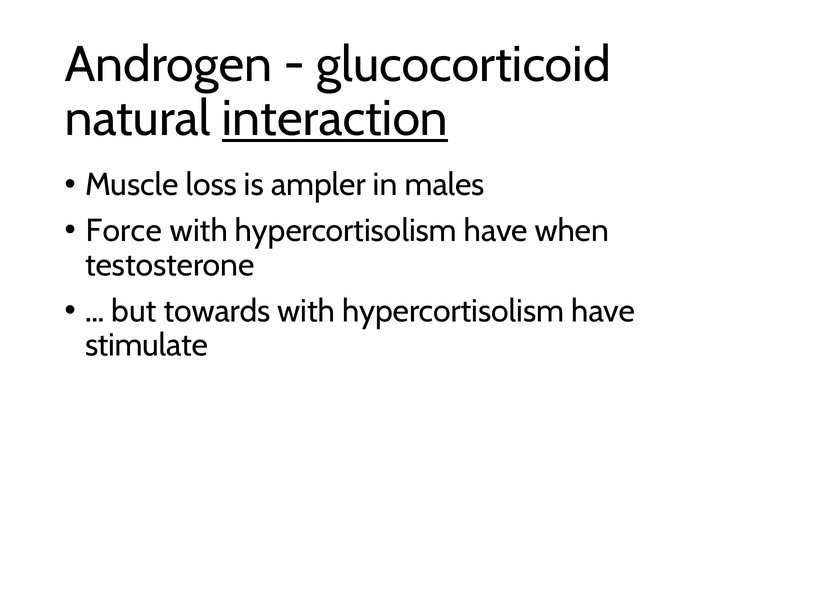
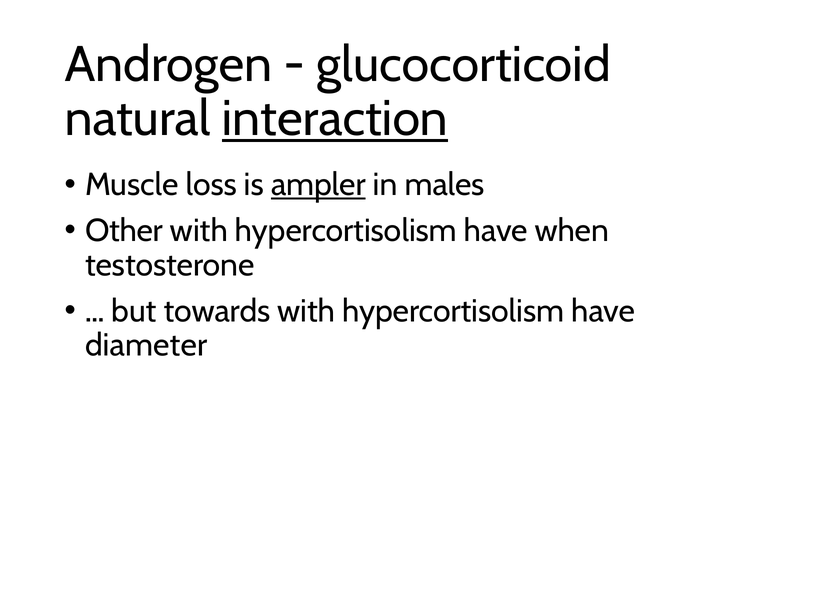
ampler underline: none -> present
Force: Force -> Other
stimulate: stimulate -> diameter
